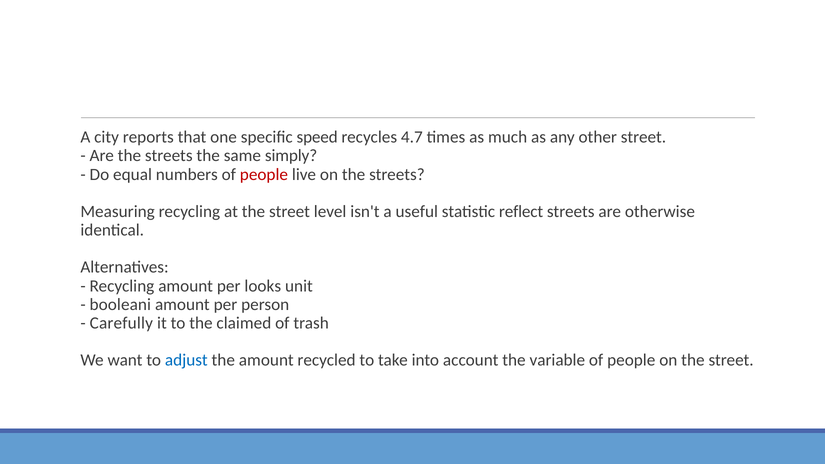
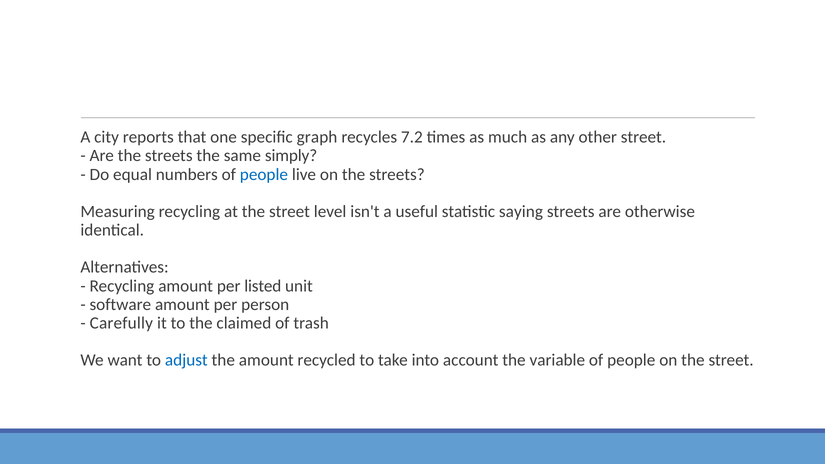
speed: speed -> graph
4.7: 4.7 -> 7.2
people at (264, 174) colour: red -> blue
reflect: reflect -> saying
looks: looks -> listed
booleani: booleani -> software
